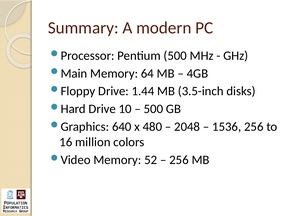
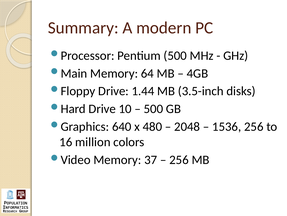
52: 52 -> 37
